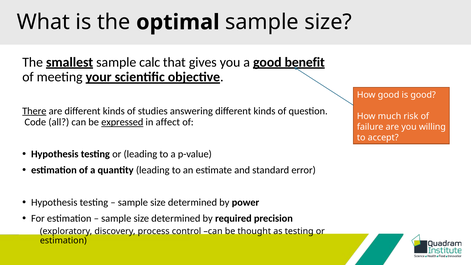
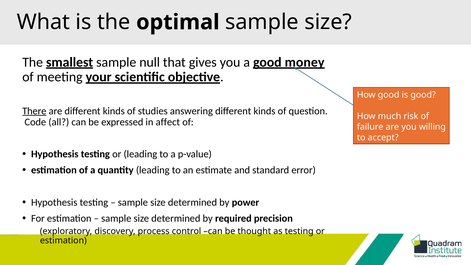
calc: calc -> null
benefit: benefit -> money
expressed underline: present -> none
